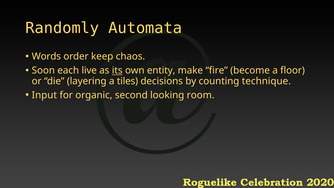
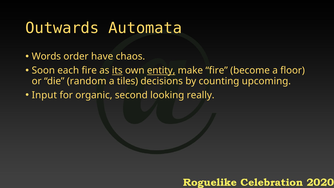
Randomly: Randomly -> Outwards
keep: keep -> have
each live: live -> fire
entity underline: none -> present
layering: layering -> random
technique: technique -> upcoming
room: room -> really
